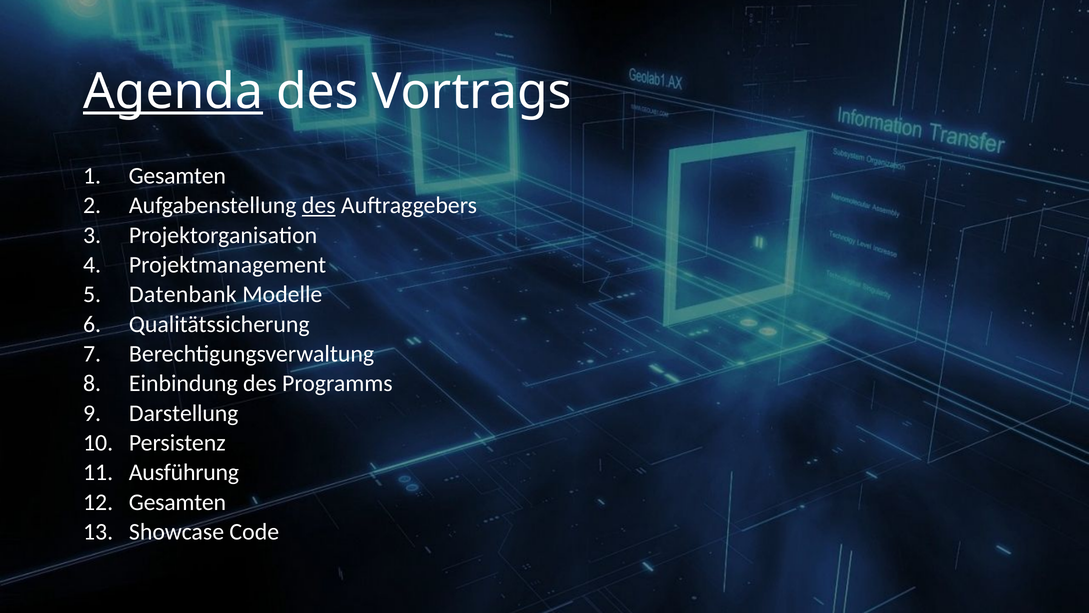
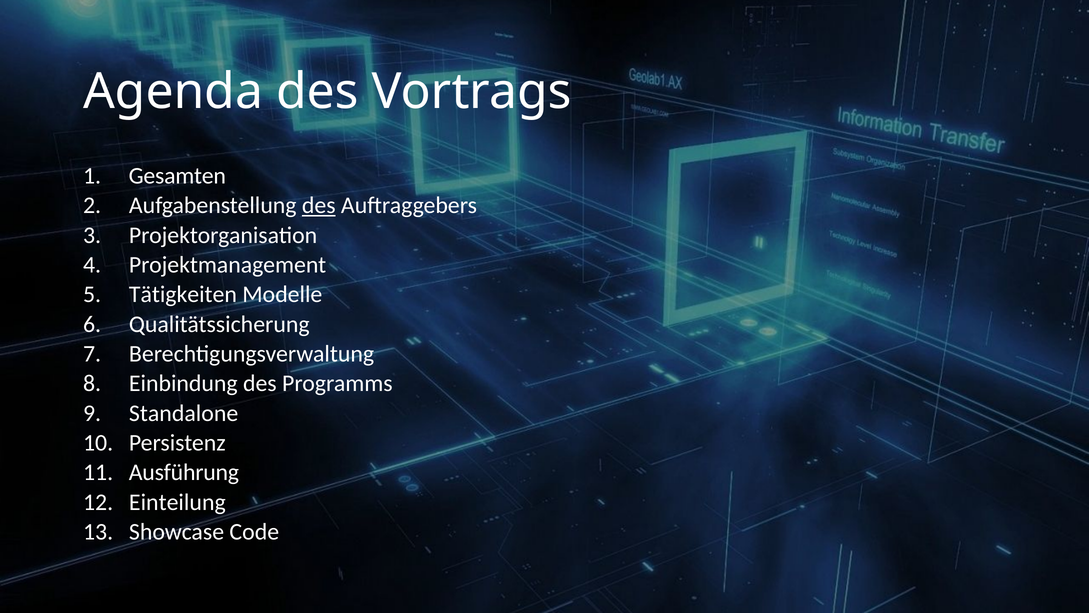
Agenda underline: present -> none
Datenbank: Datenbank -> Tätigkeiten
Darstellung: Darstellung -> Standalone
Gesamten at (177, 502): Gesamten -> Einteilung
